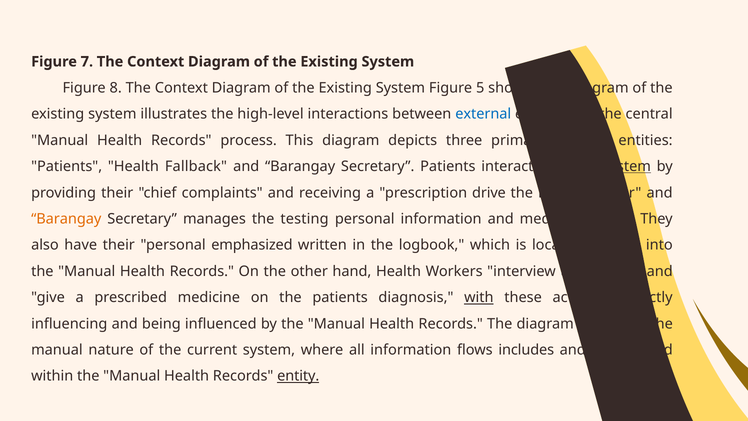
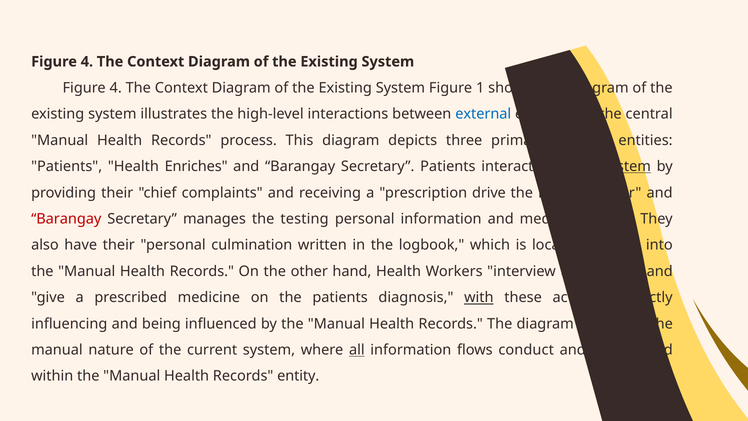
7 at (87, 62): 7 -> 4
8 at (116, 88): 8 -> 4
5: 5 -> 1
Fallback: Fallback -> Enriches
Barangay at (66, 219) colour: orange -> red
emphasized: emphasized -> culmination
all underline: none -> present
includes: includes -> conduct
entity underline: present -> none
